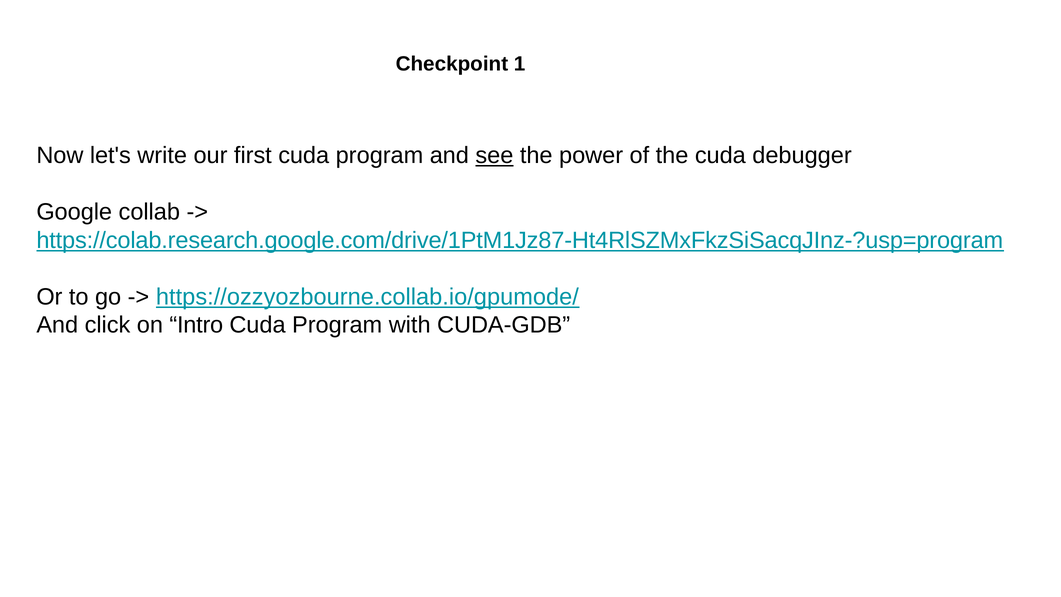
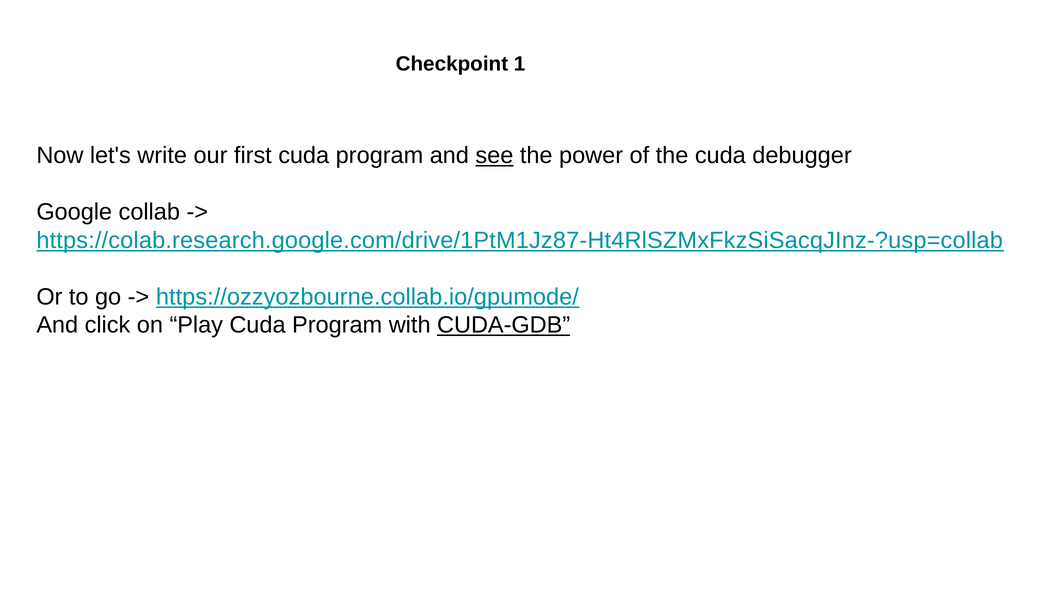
https://colab.research.google.com/drive/1PtM1Jz87-Ht4RlSZMxFkzSiSacqJInz-?usp=program: https://colab.research.google.com/drive/1PtM1Jz87-Ht4RlSZMxFkzSiSacqJInz-?usp=program -> https://colab.research.google.com/drive/1PtM1Jz87-Ht4RlSZMxFkzSiSacqJInz-?usp=collab
Intro: Intro -> Play
CUDA-GDB underline: none -> present
